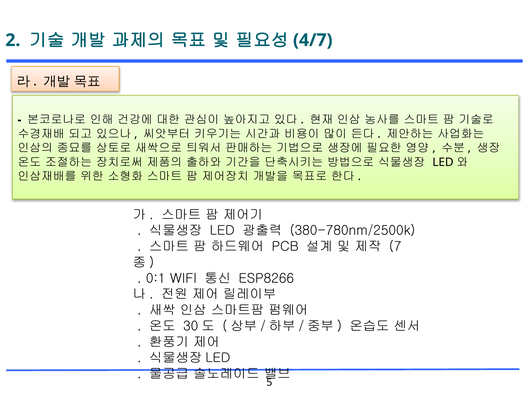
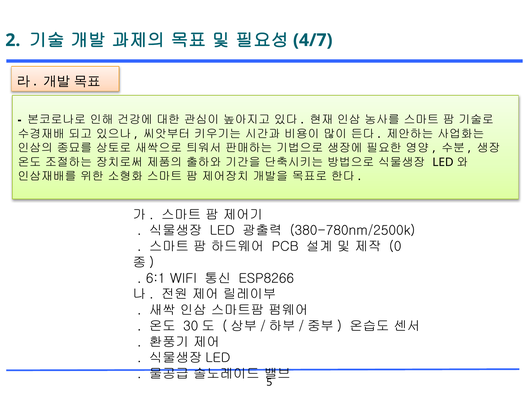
7: 7 -> 0
0:1: 0:1 -> 6:1
